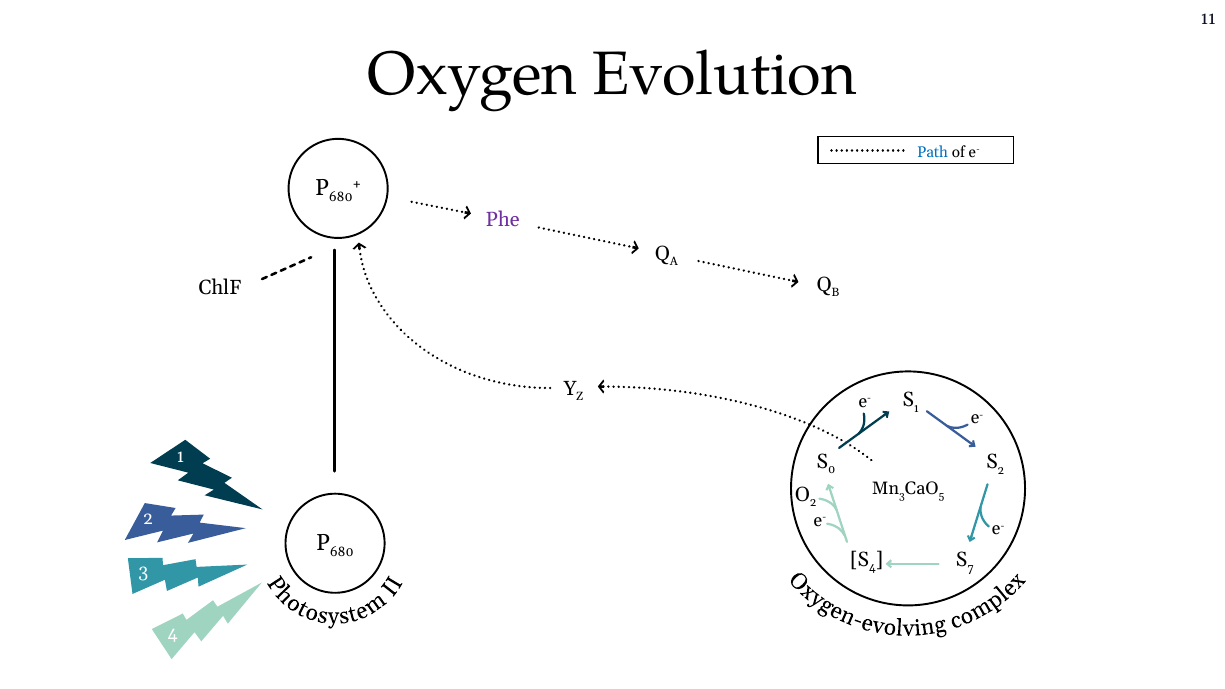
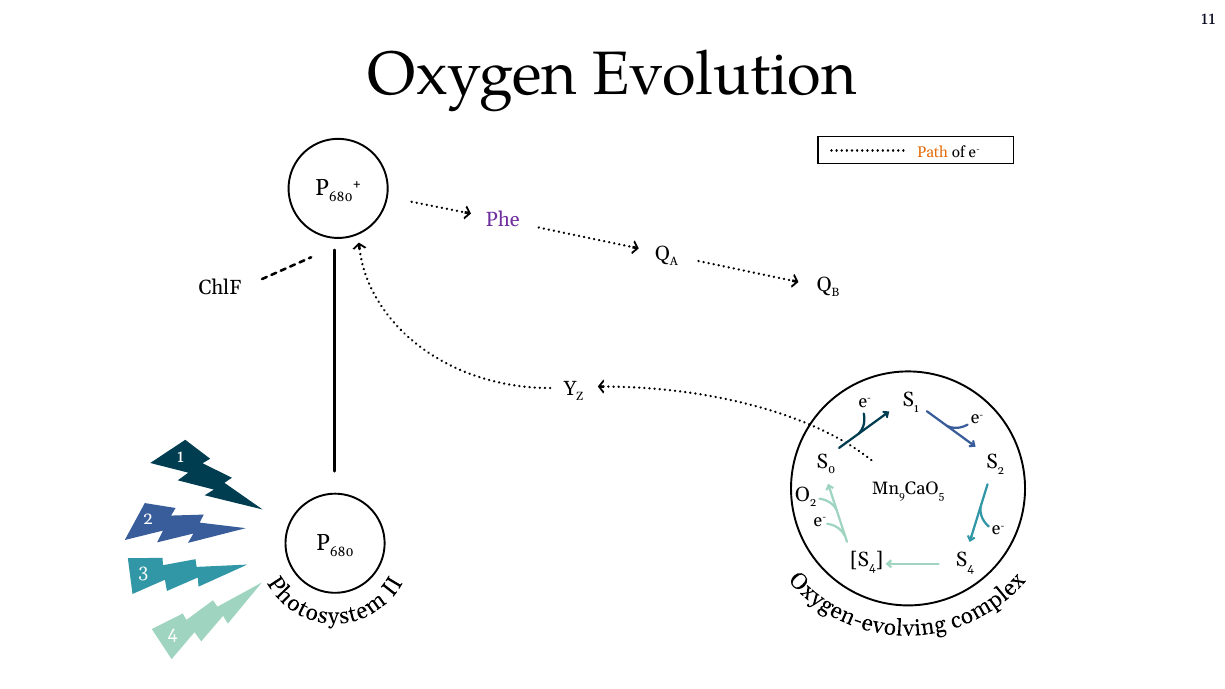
Path colour: blue -> orange
3 at (902, 496): 3 -> 9
7 at (971, 568): 7 -> 4
